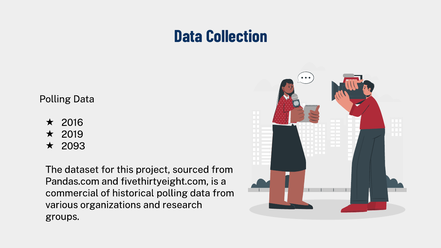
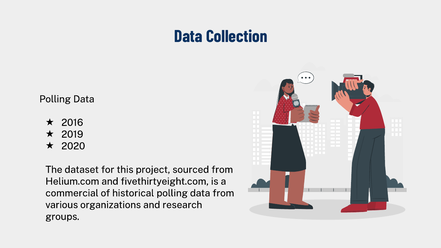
2093: 2093 -> 2020
Pandas.com: Pandas.com -> Helium.com
